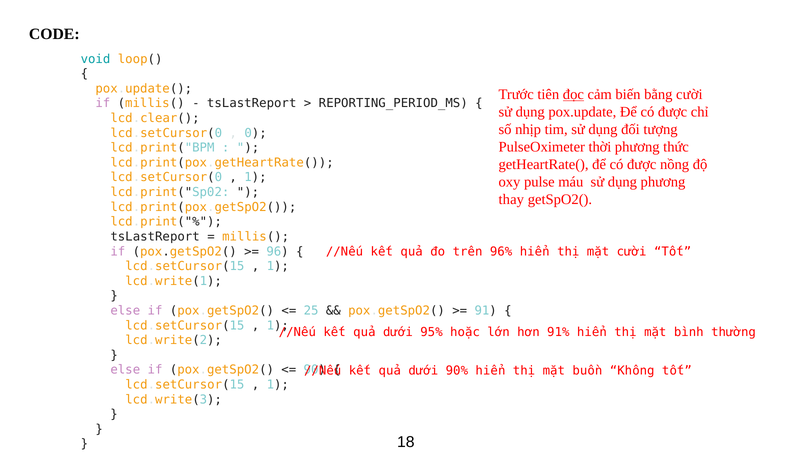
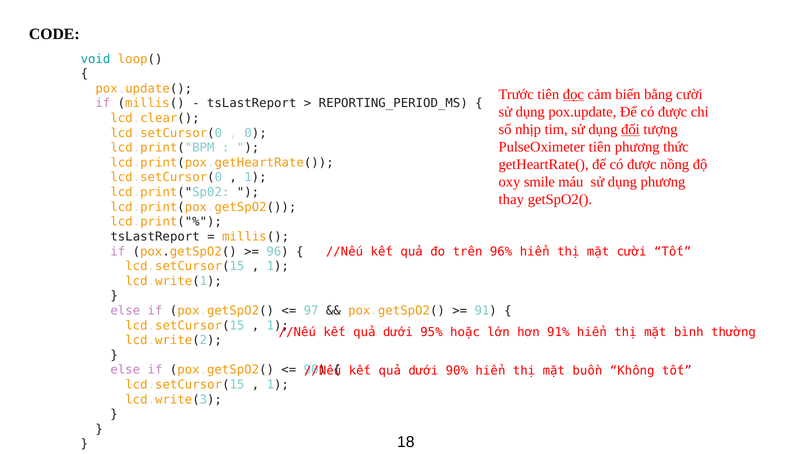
đối underline: none -> present
PulseOximeter thời: thời -> tiên
pulse: pulse -> smile
25: 25 -> 97
